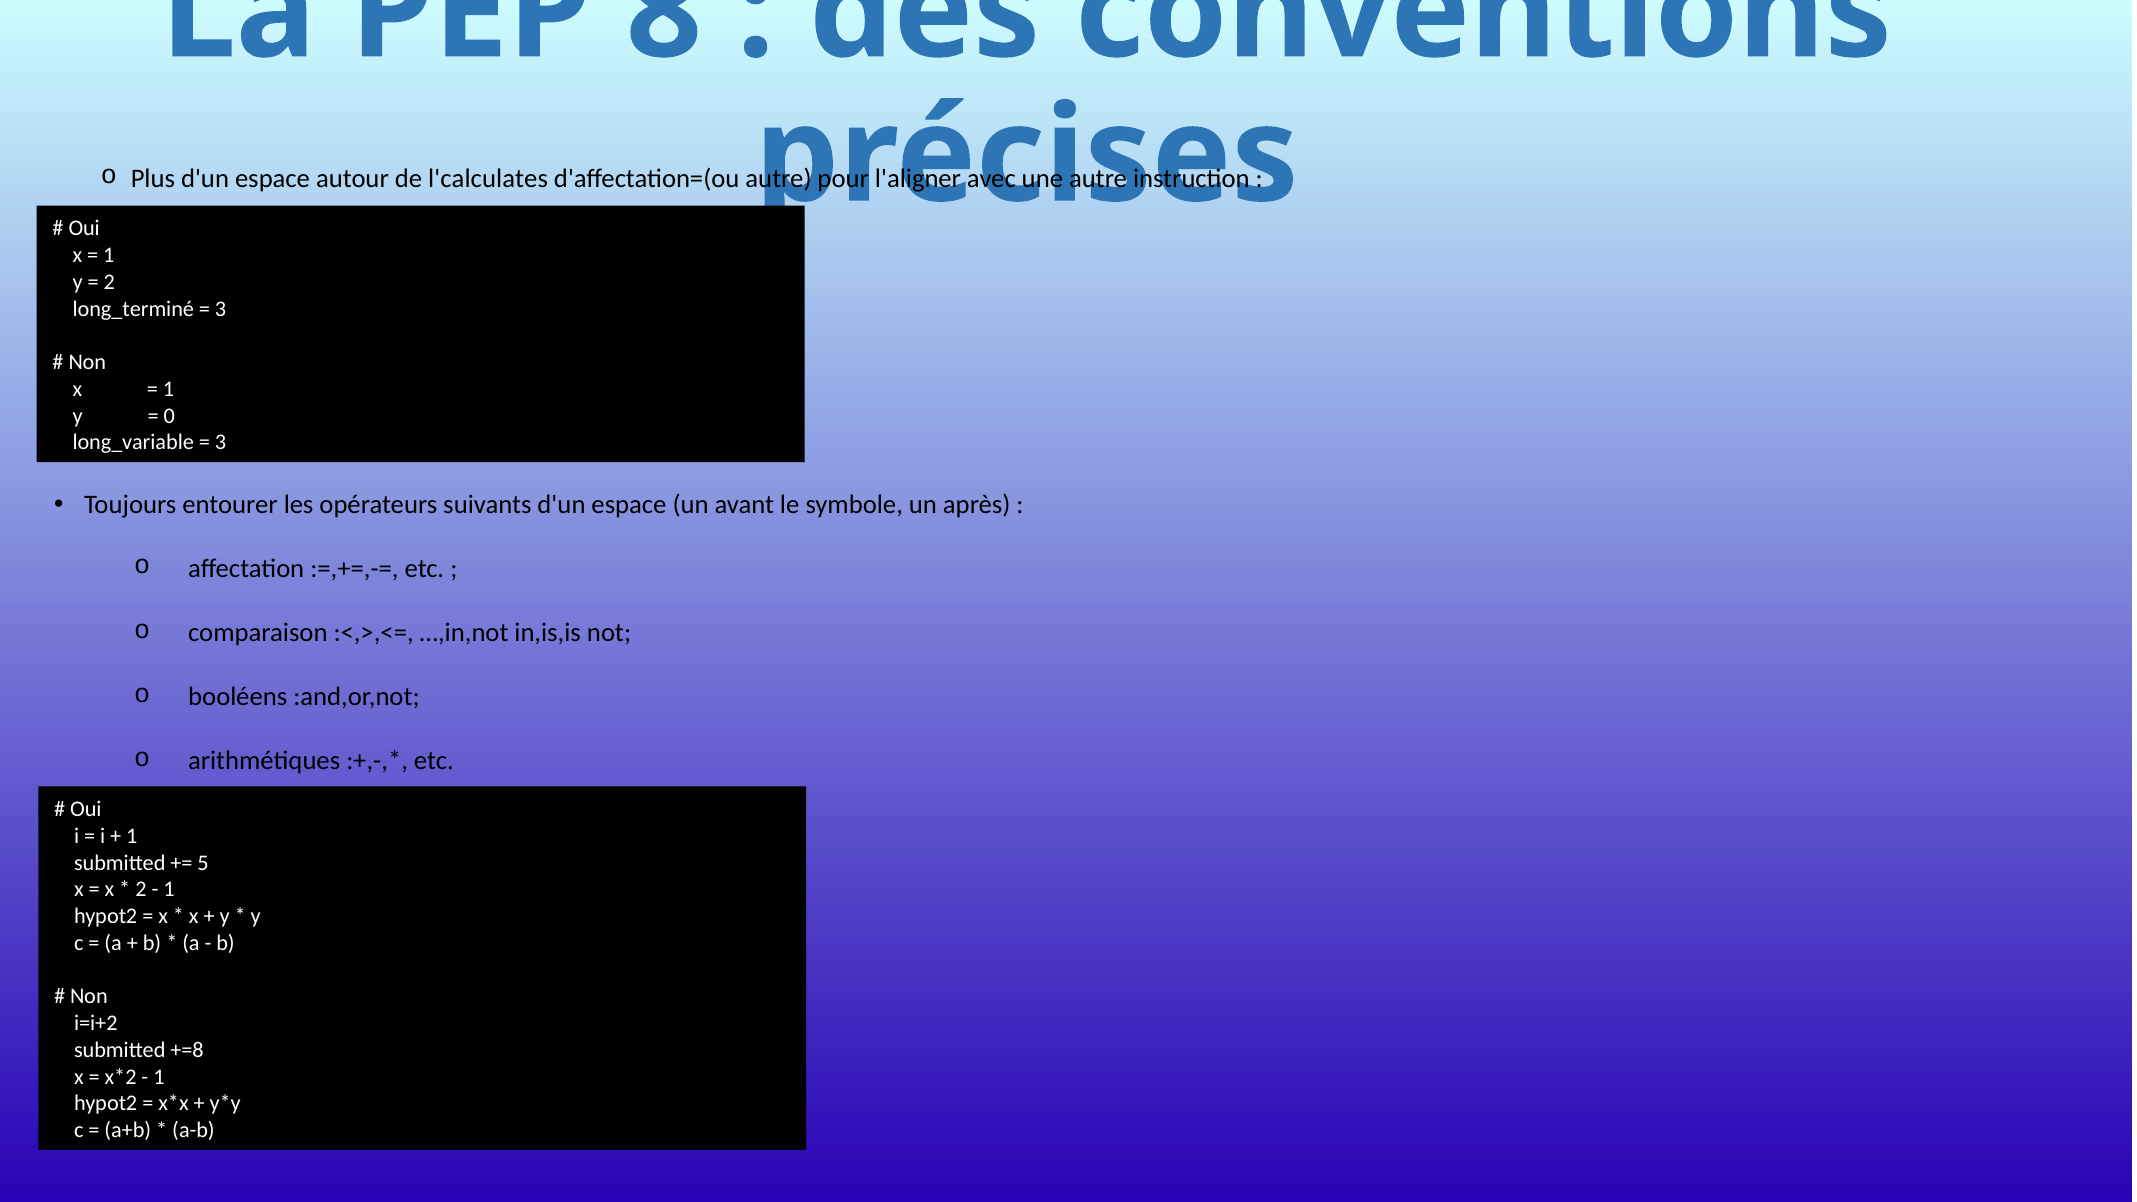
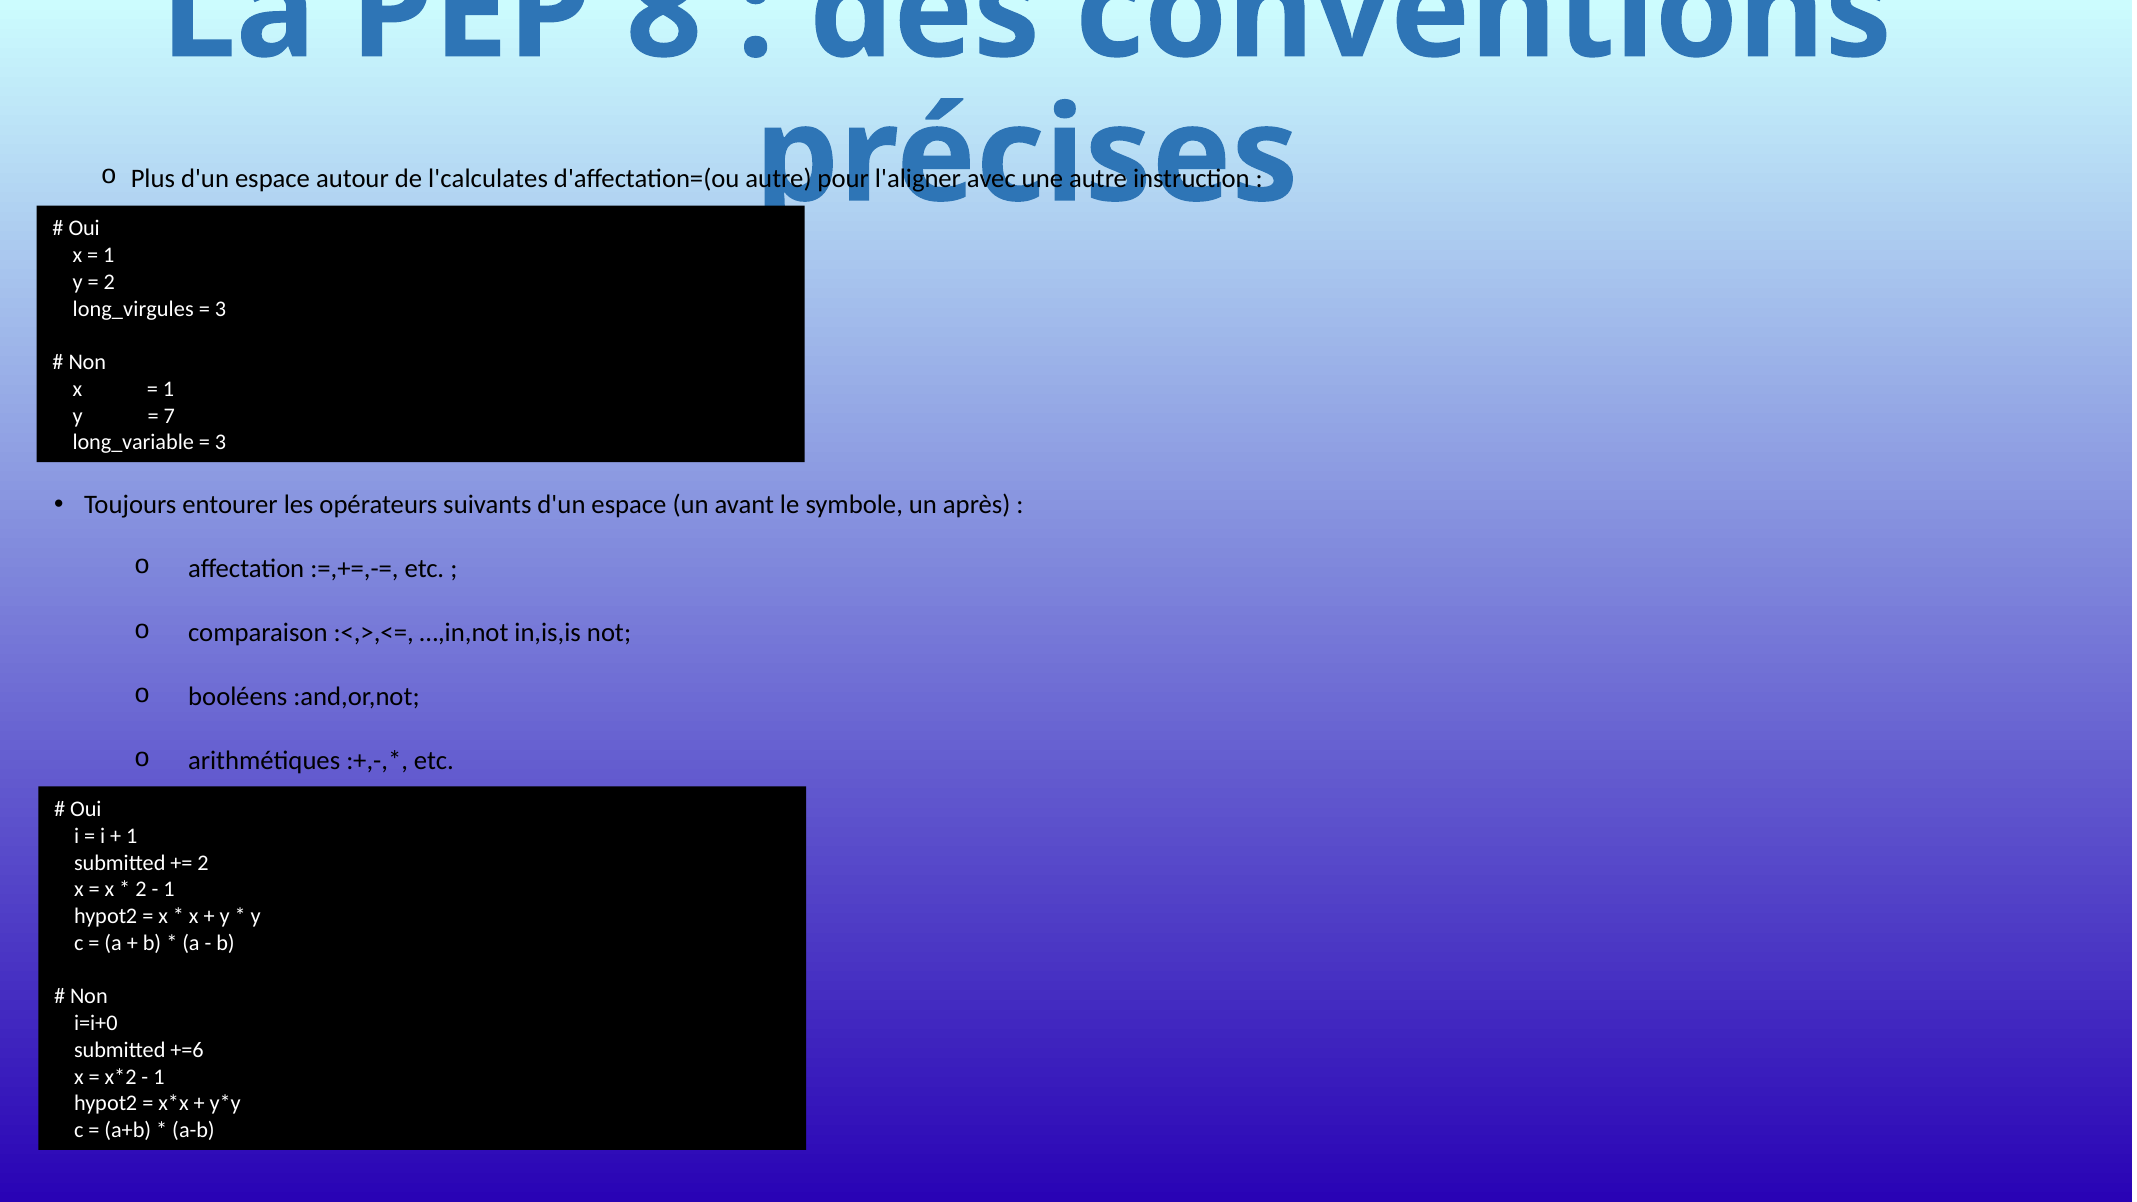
long_terminé: long_terminé -> long_virgules
0: 0 -> 7
5 at (203, 863): 5 -> 2
i=i+2: i=i+2 -> i=i+0
+=8: +=8 -> +=6
